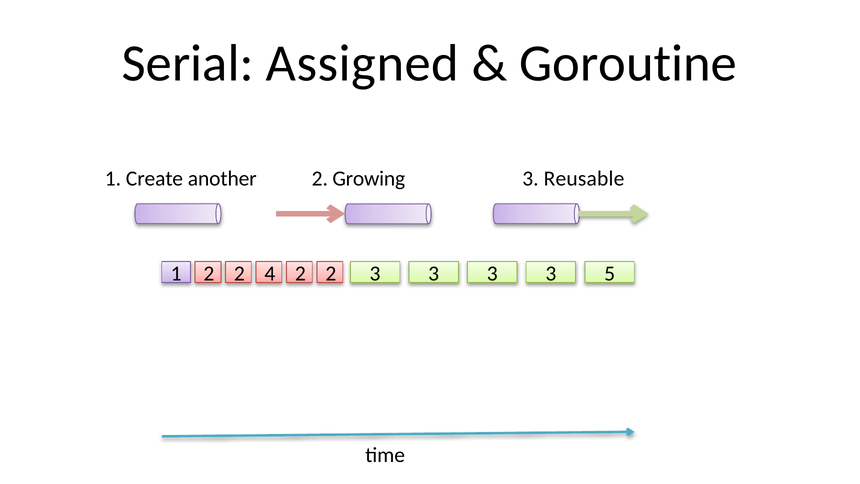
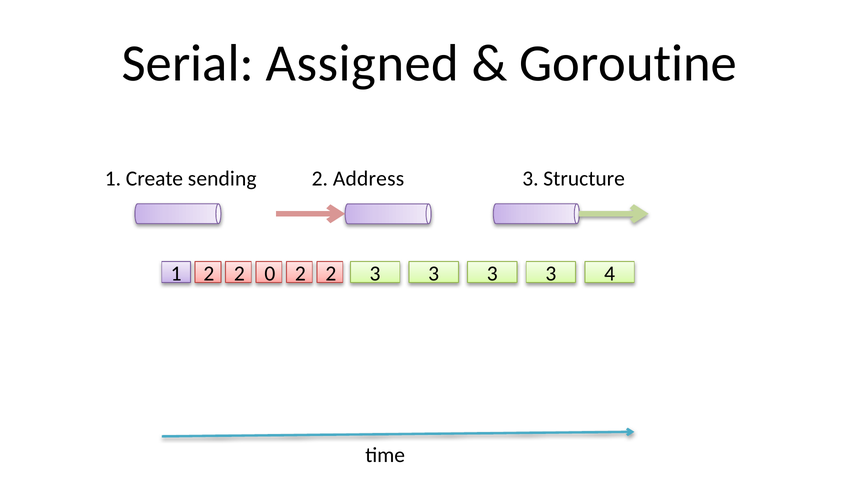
another: another -> sending
Growing: Growing -> Address
Reusable: Reusable -> Structure
4: 4 -> 0
5: 5 -> 4
